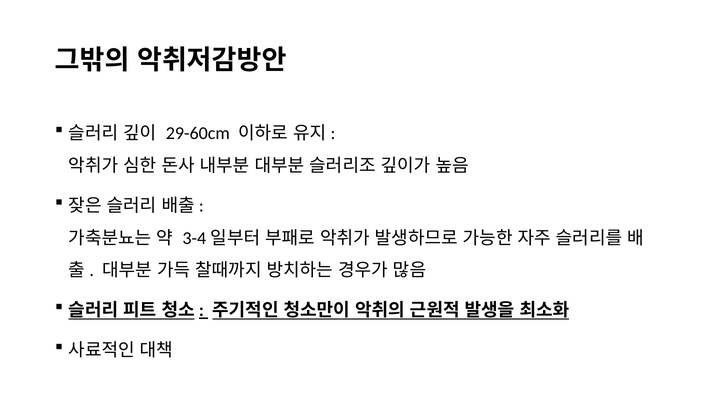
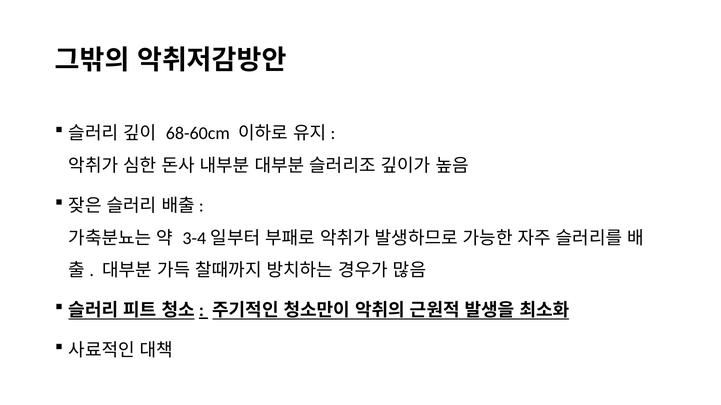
29-60cm: 29-60cm -> 68-60cm
